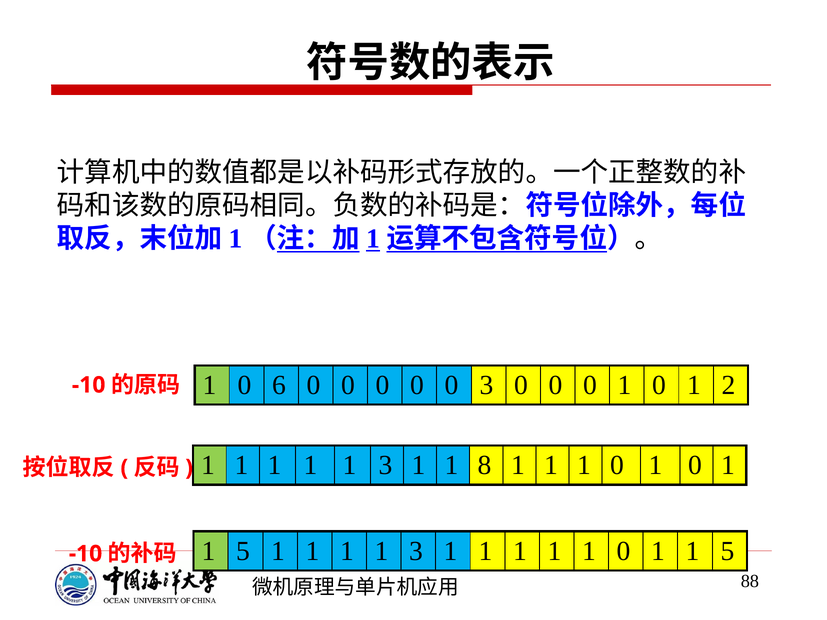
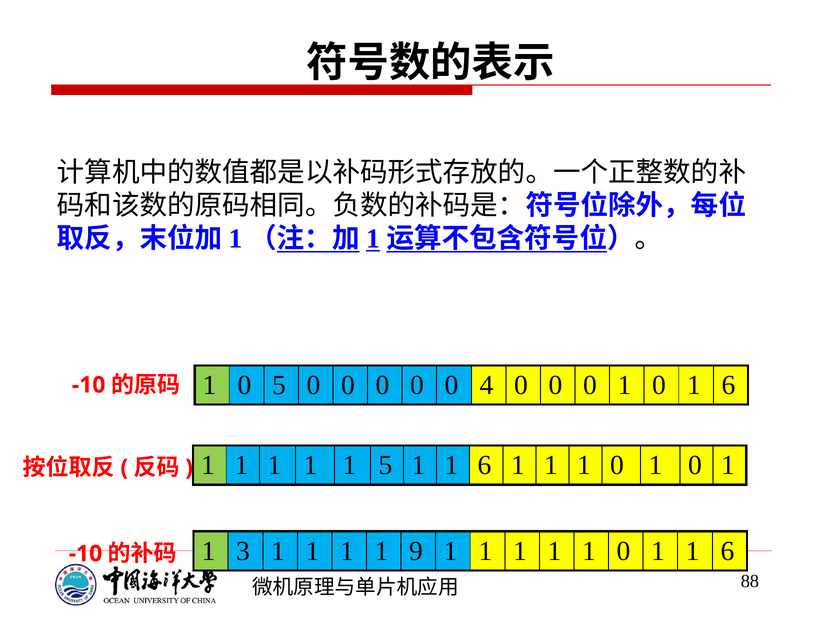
0 6: 6 -> 5
0 3: 3 -> 4
0 1 2: 2 -> 6
3 at (386, 465): 3 -> 5
8 at (485, 465): 8 -> 6
5 at (243, 551): 5 -> 3
3 at (416, 551): 3 -> 9
5 at (727, 551): 5 -> 6
